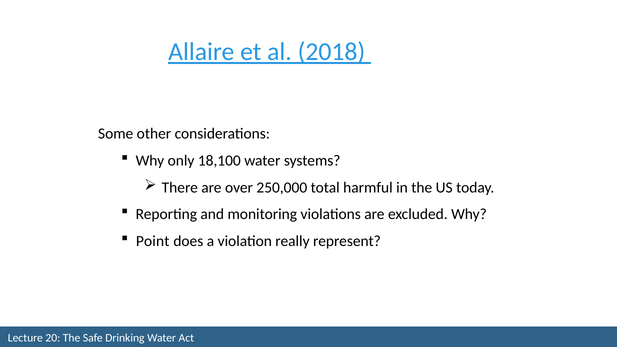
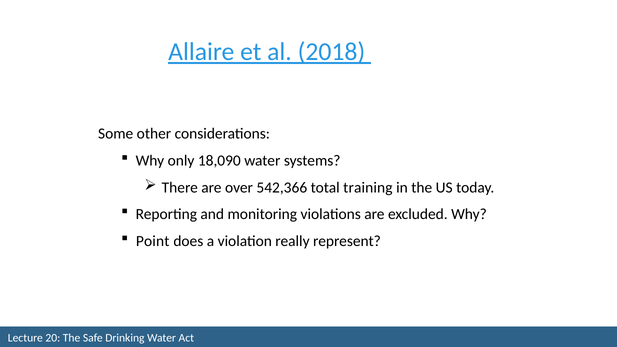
18,100: 18,100 -> 18,090
250,000: 250,000 -> 542,366
harmful: harmful -> training
